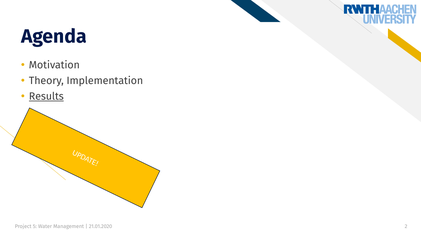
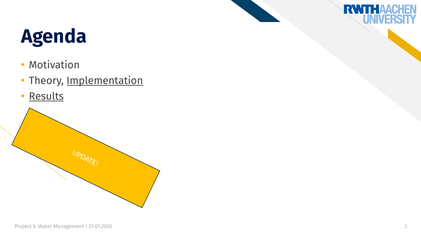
Implementation underline: none -> present
